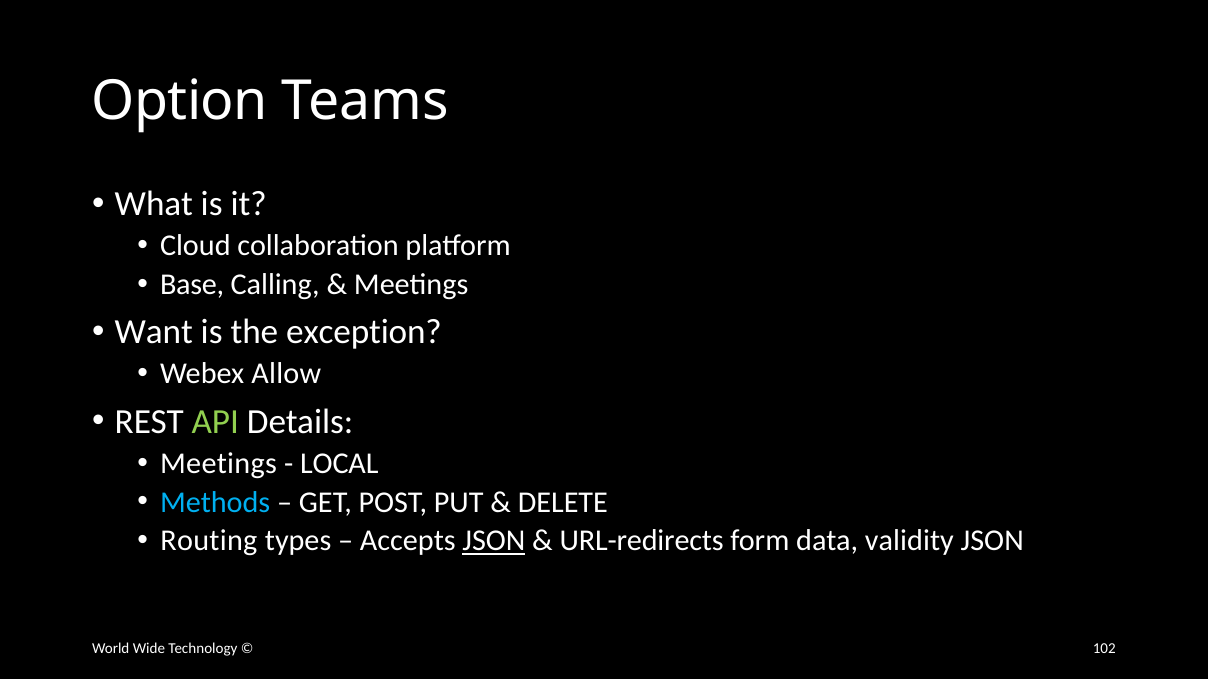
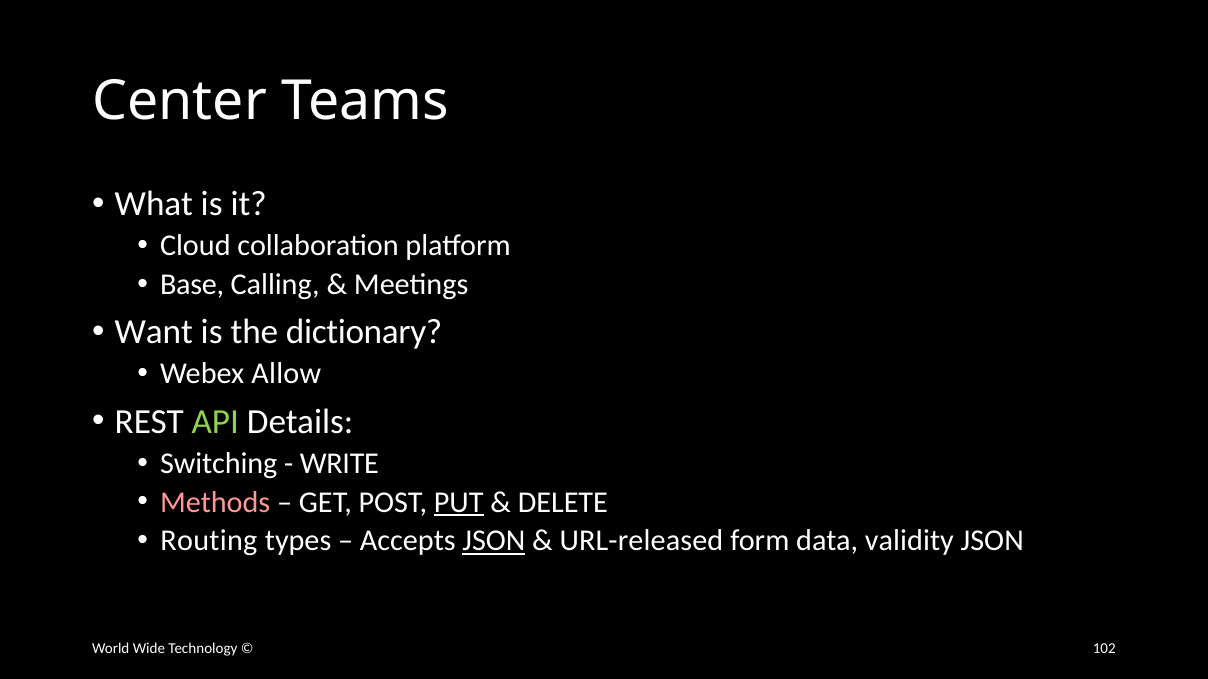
Option: Option -> Center
exception: exception -> dictionary
Meetings at (219, 464): Meetings -> Switching
LOCAL: LOCAL -> WRITE
Methods colour: light blue -> pink
PUT underline: none -> present
URL-redirects: URL-redirects -> URL-released
